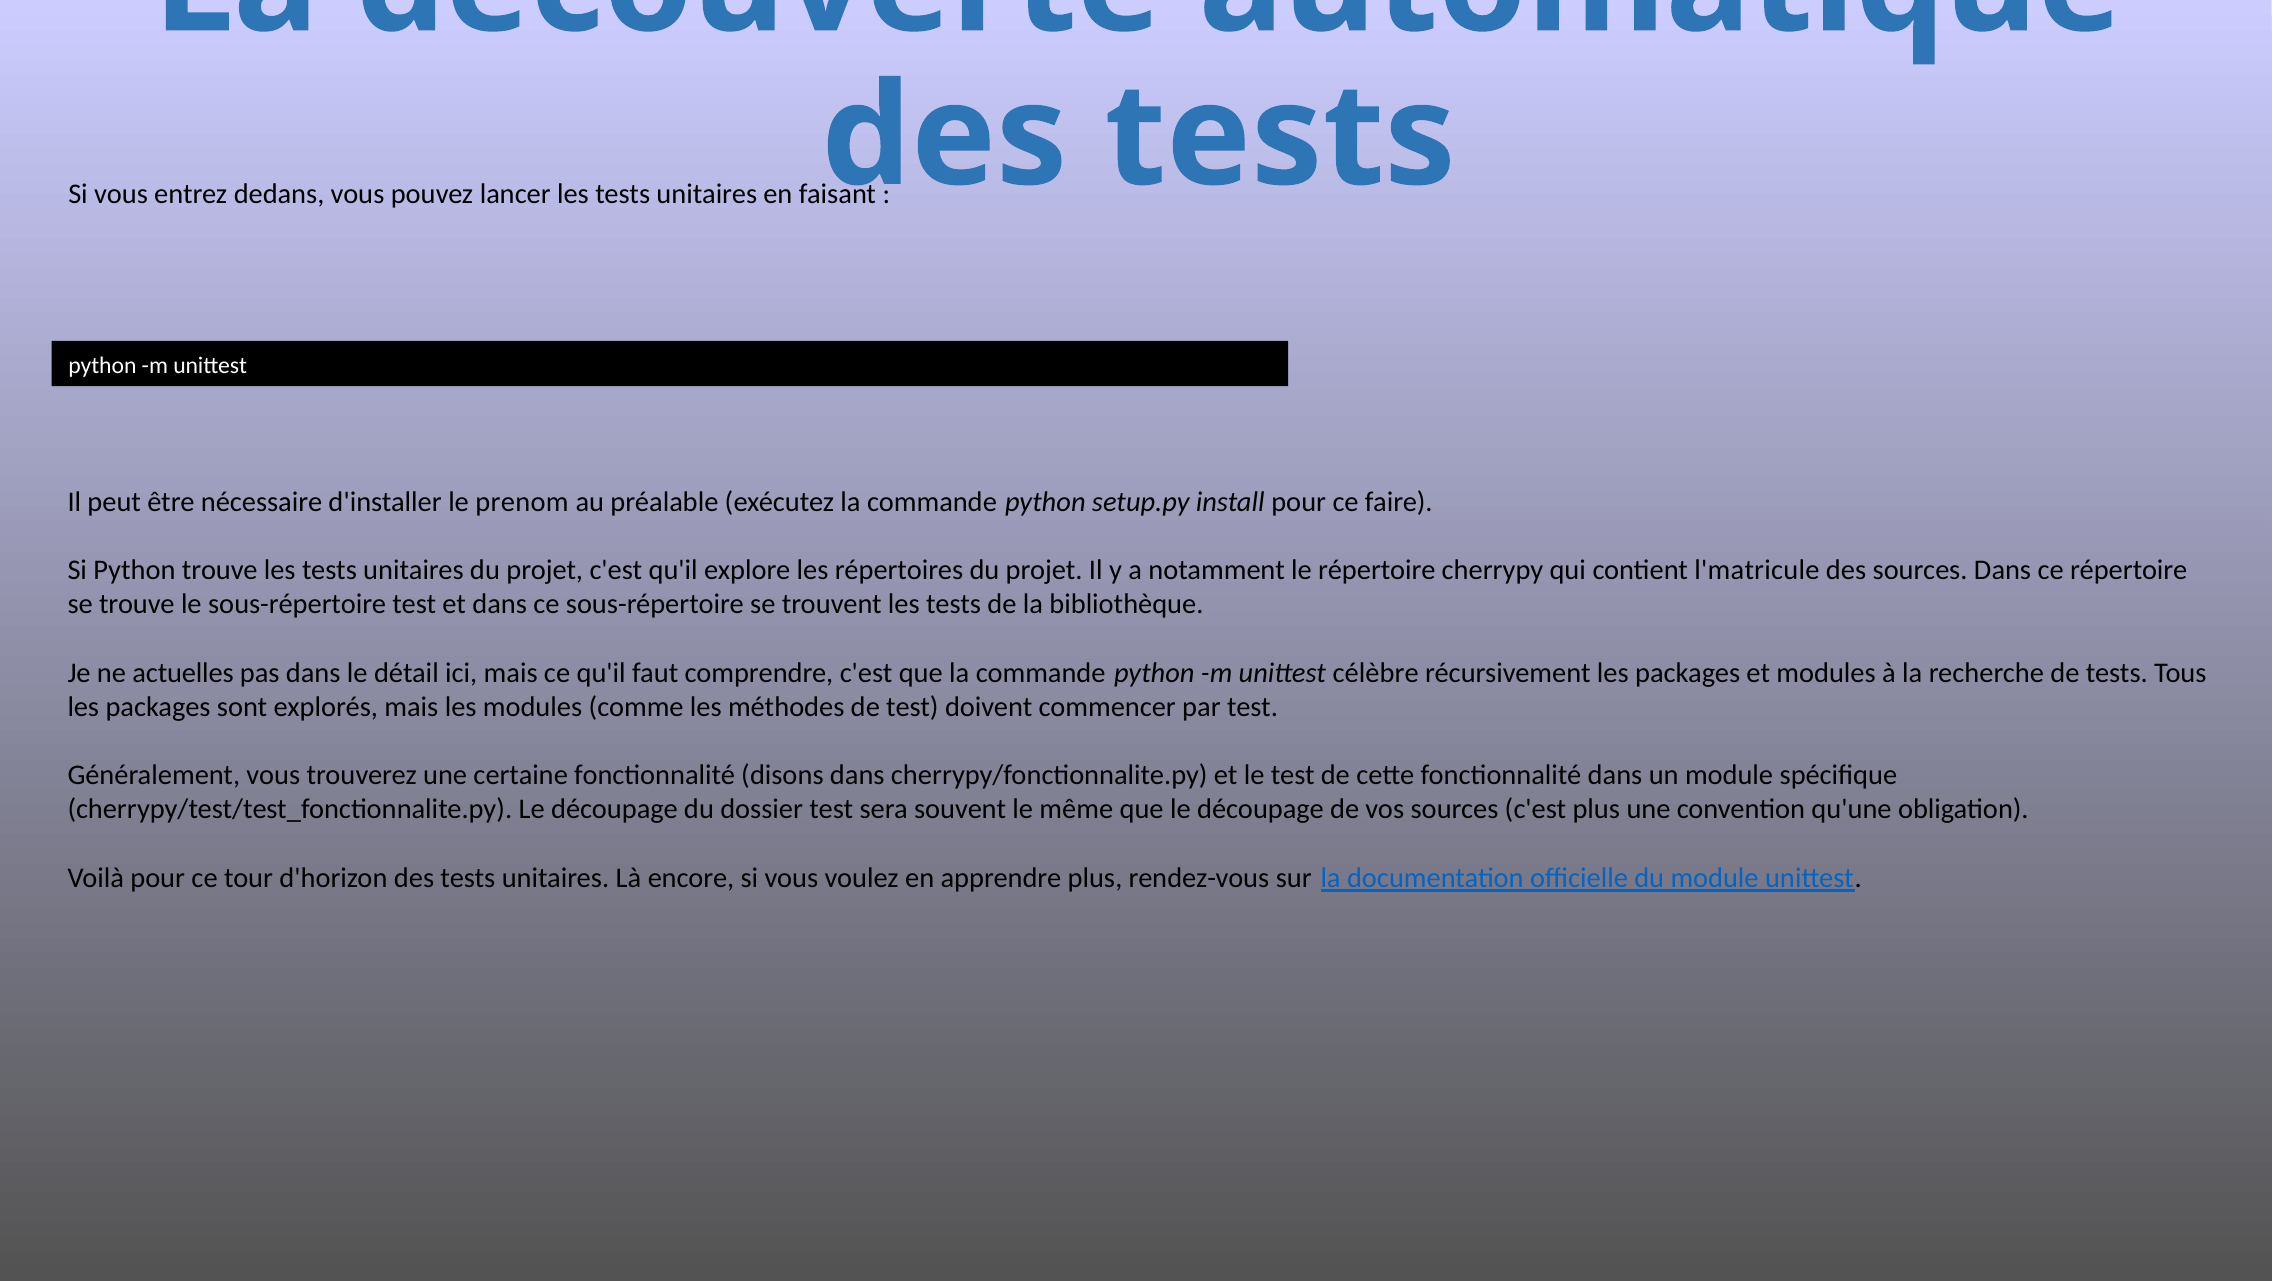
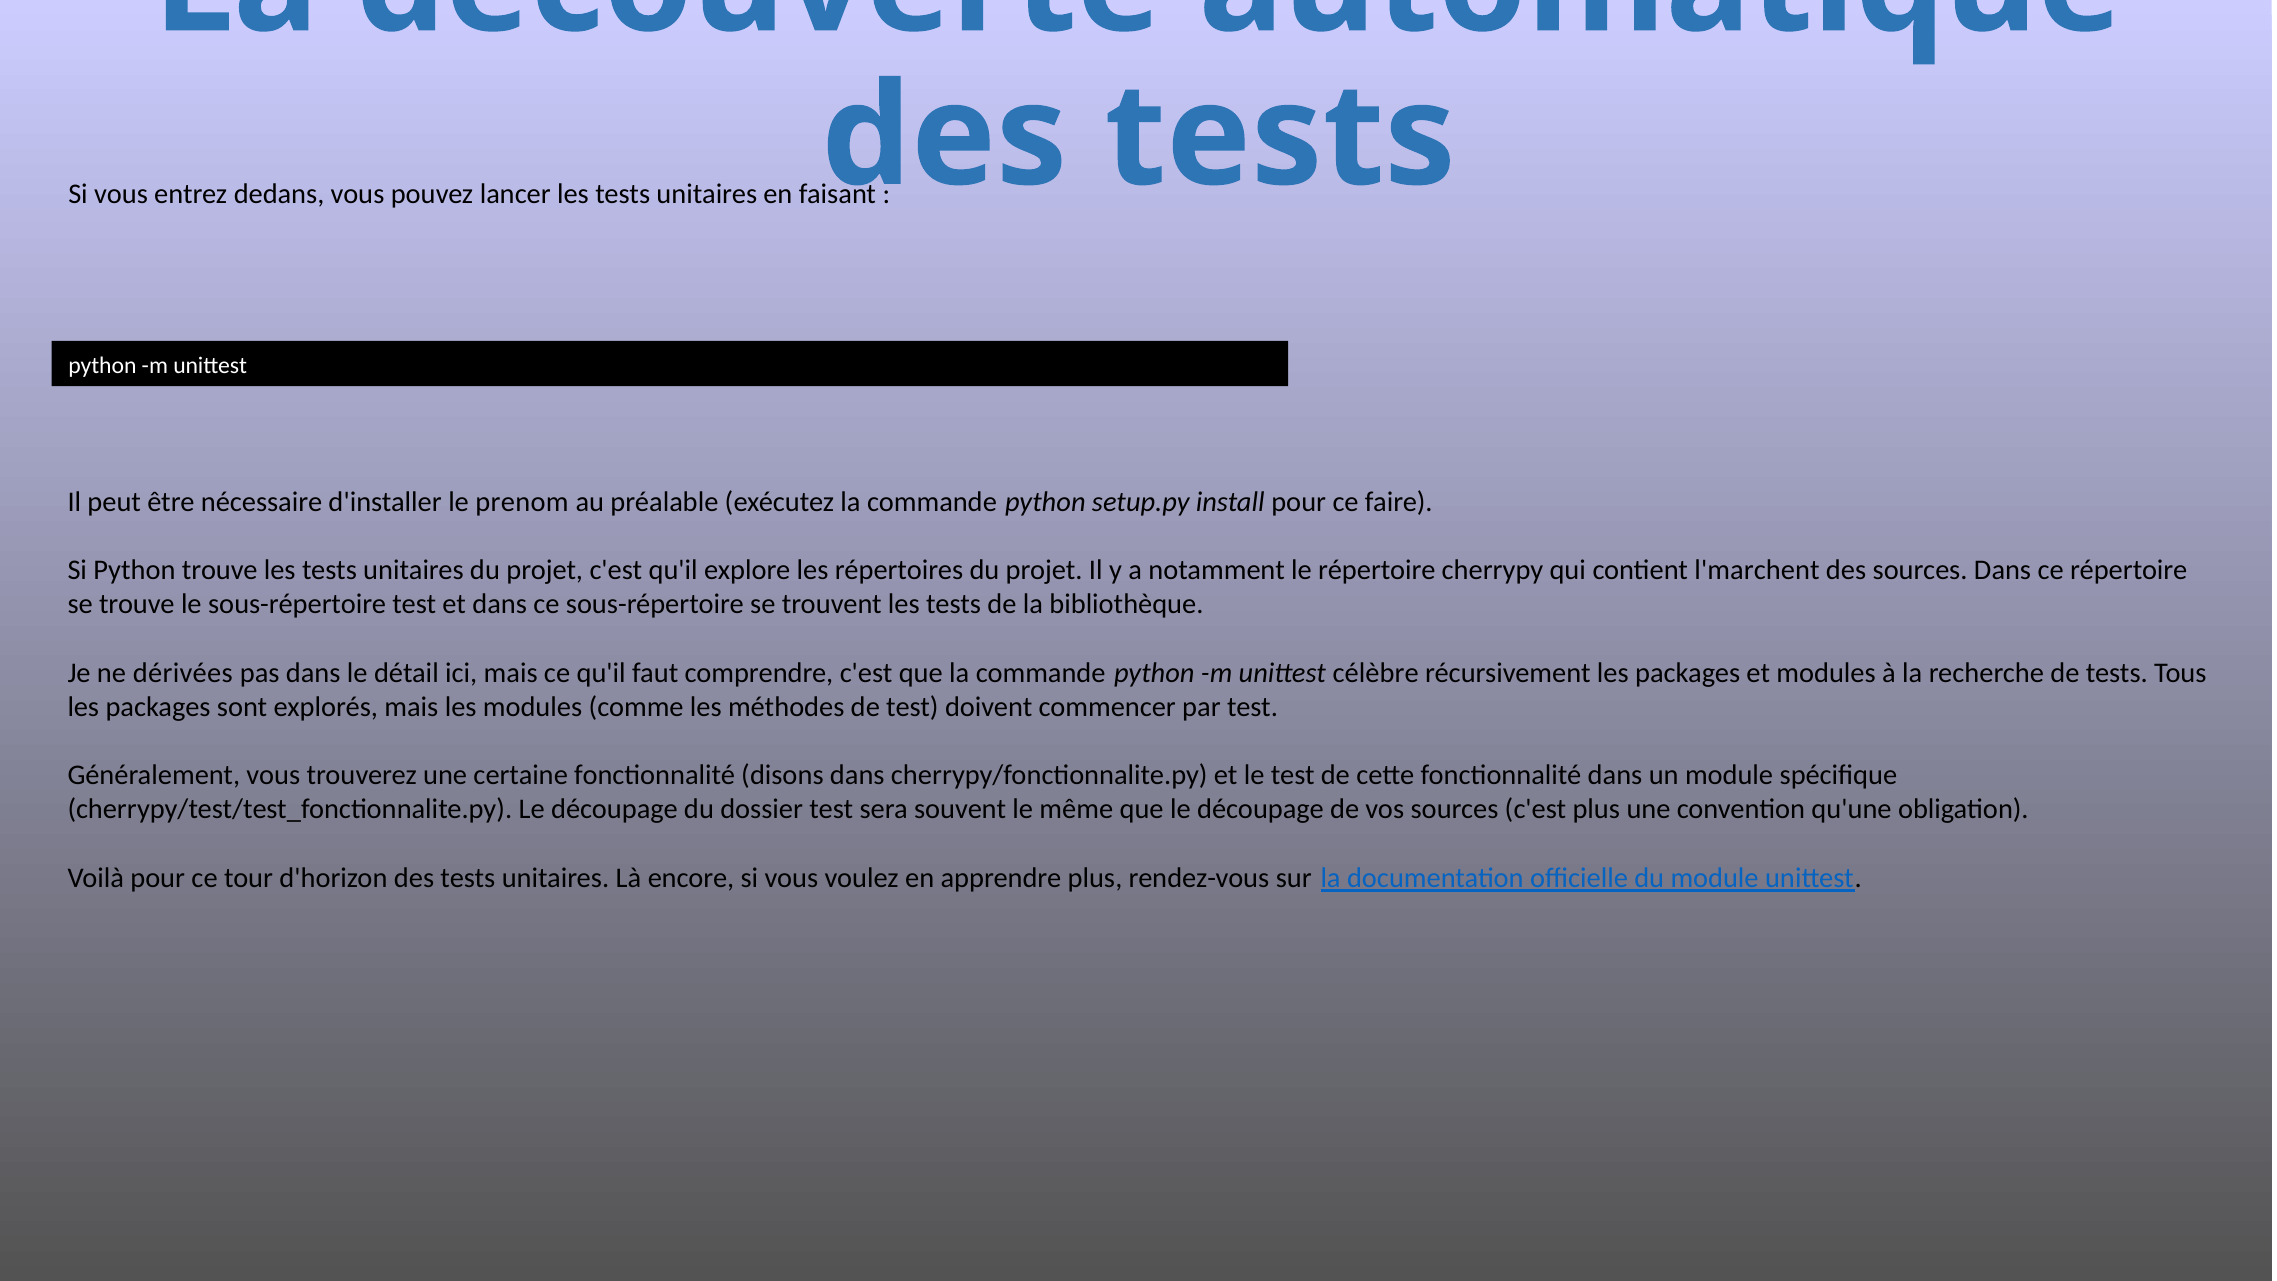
l'matricule: l'matricule -> l'marchent
actuelles: actuelles -> dérivées
